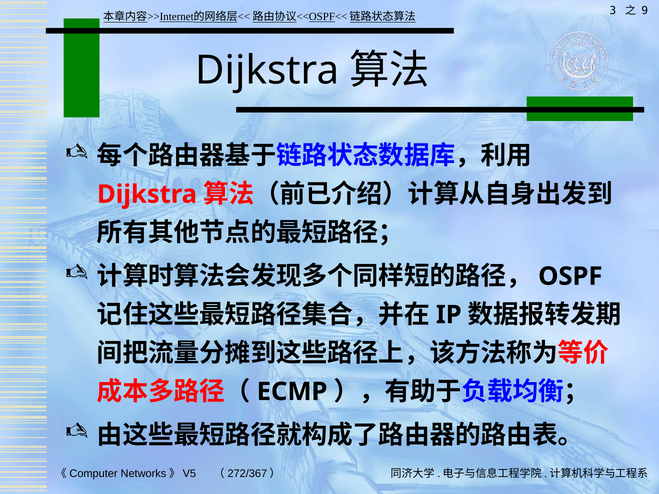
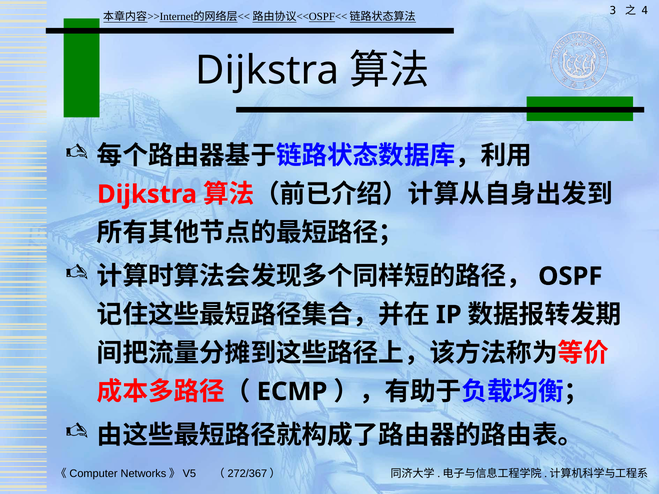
9: 9 -> 4
